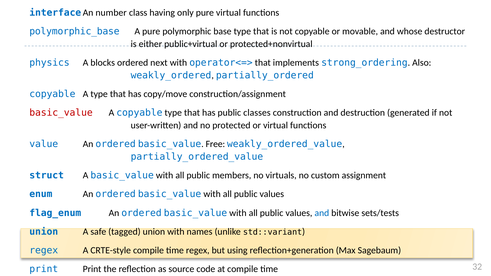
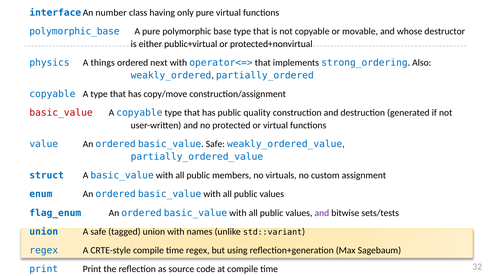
blocks: blocks -> things
classes: classes -> quality
basic_value Free: Free -> Safe
and at (322, 213) colour: blue -> purple
